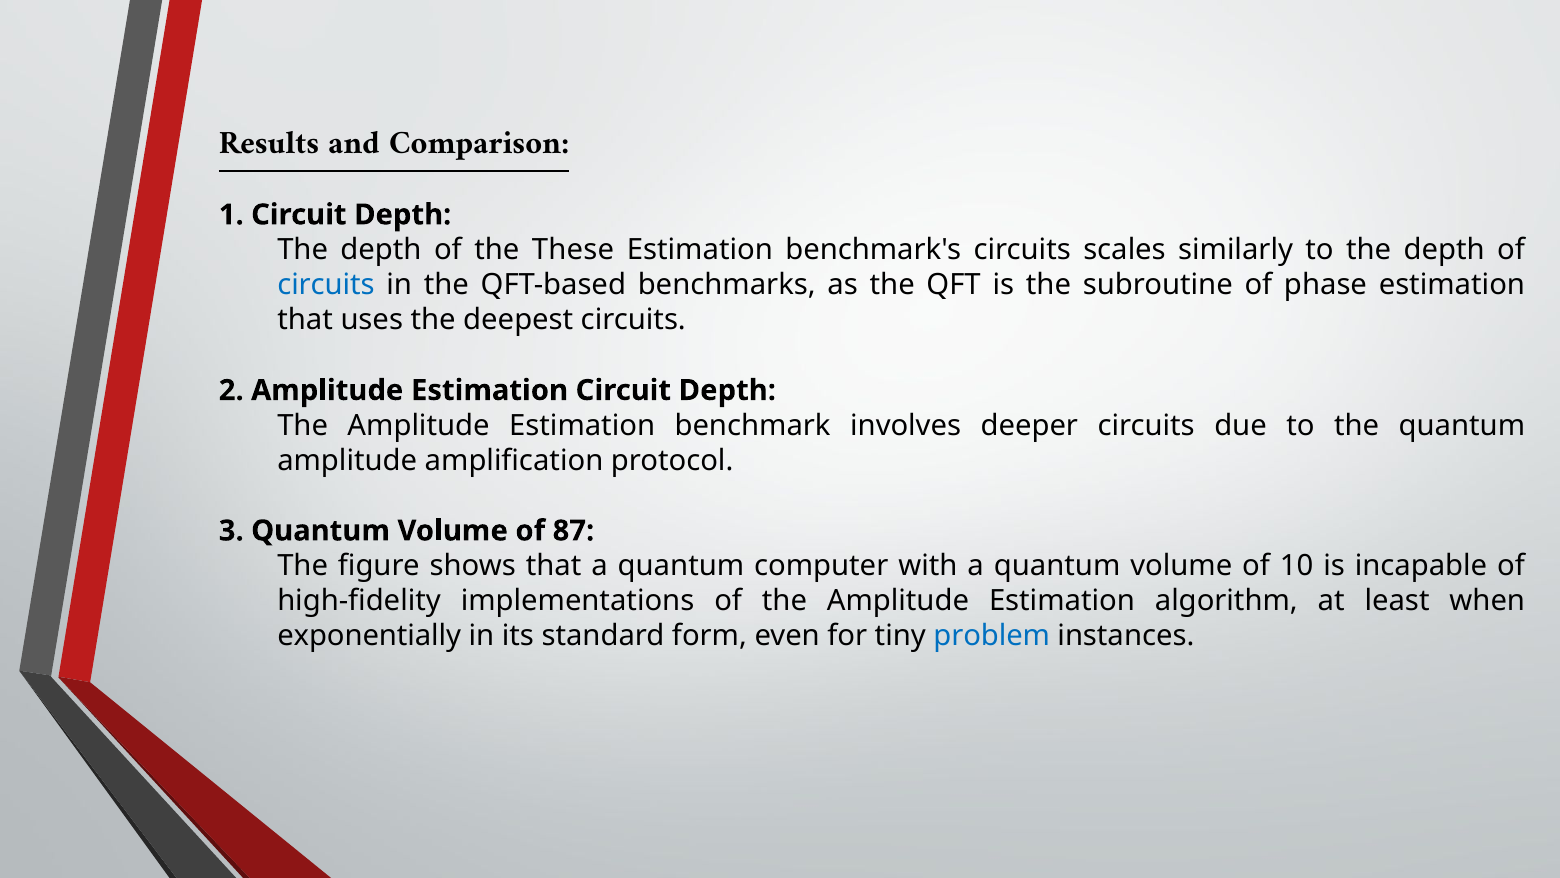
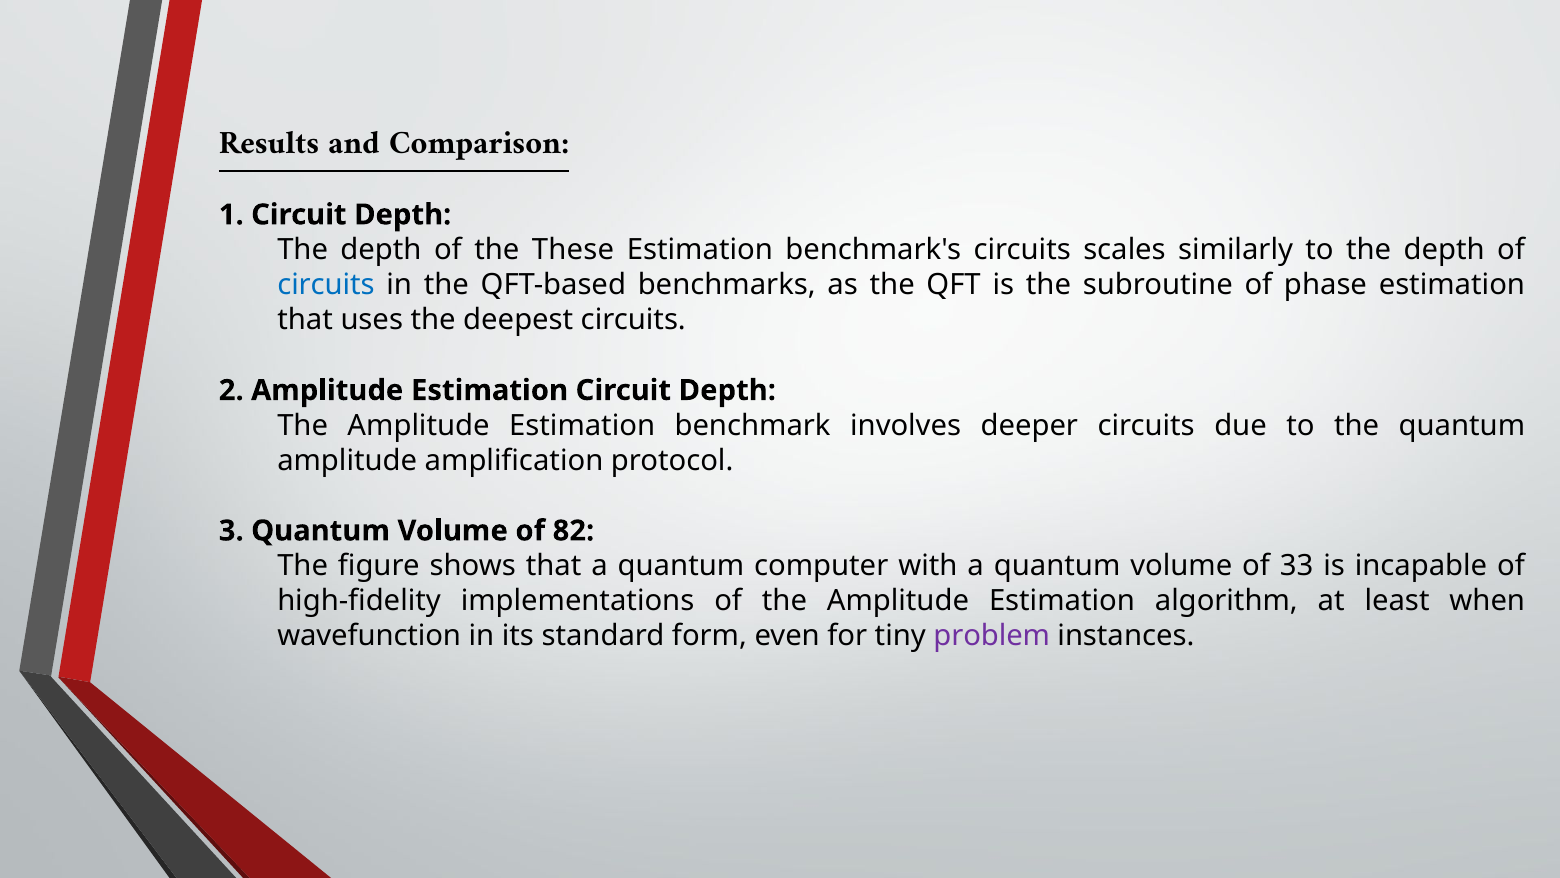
87: 87 -> 82
10: 10 -> 33
exponentially: exponentially -> wavefunction
problem colour: blue -> purple
